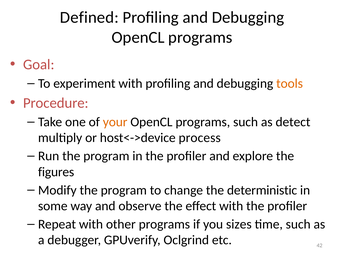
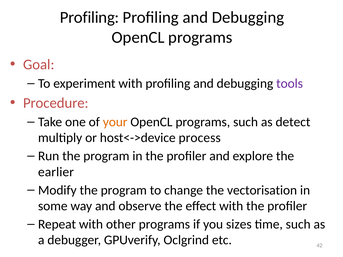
Defined at (89, 17): Defined -> Profiling
tools colour: orange -> purple
figures: figures -> earlier
deterministic: deterministic -> vectorisation
